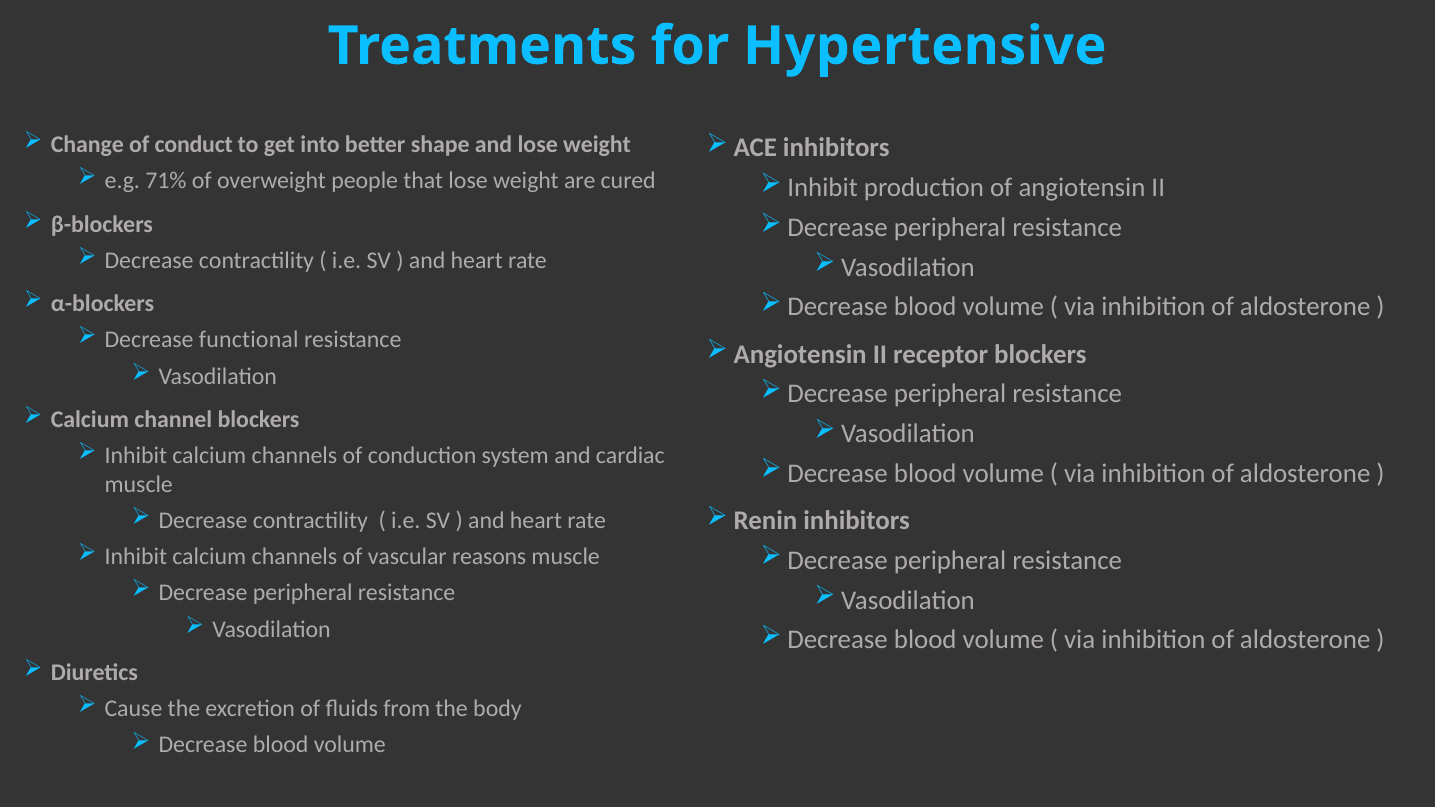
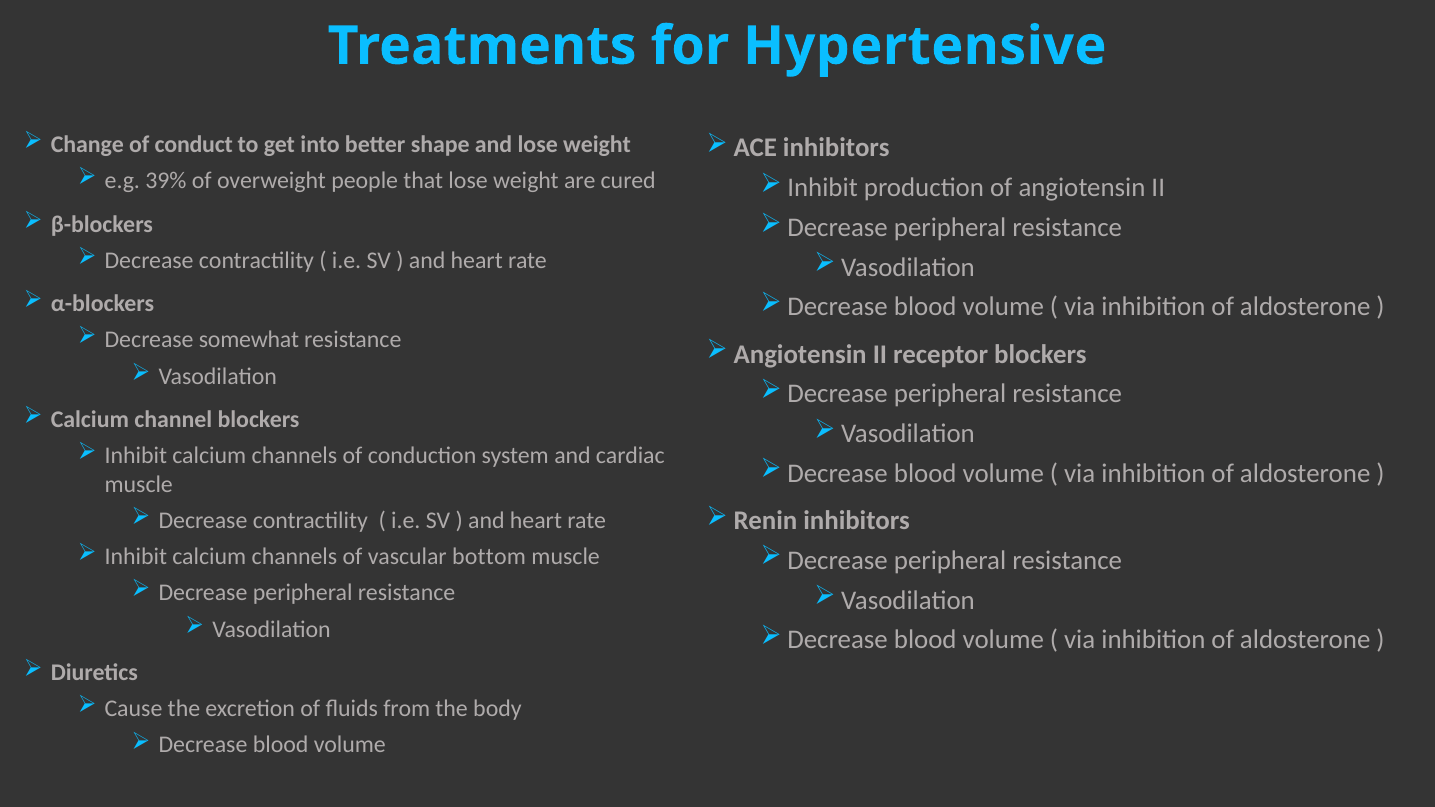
71%: 71% -> 39%
functional: functional -> somewhat
reasons: reasons -> bottom
